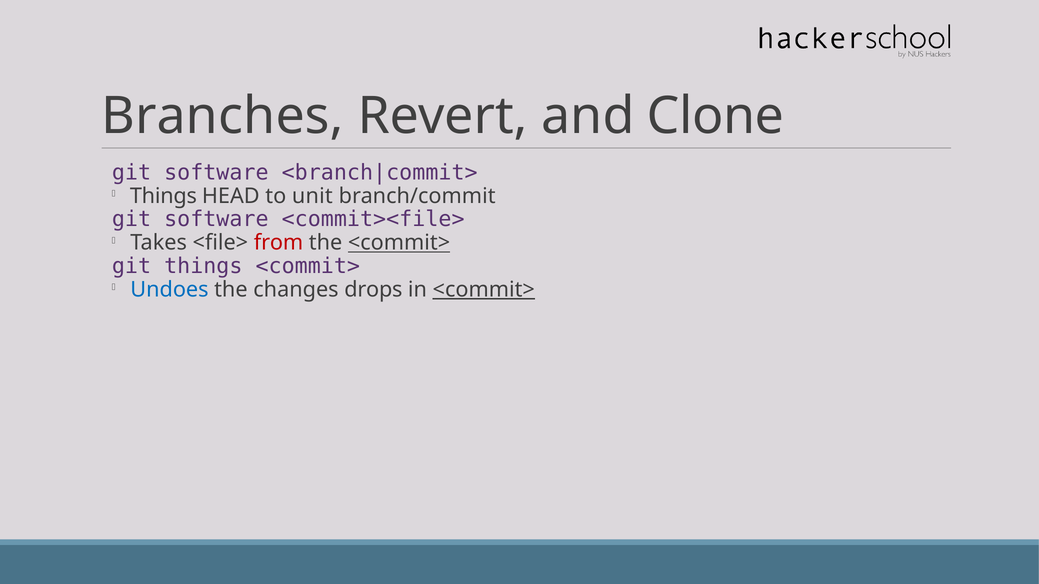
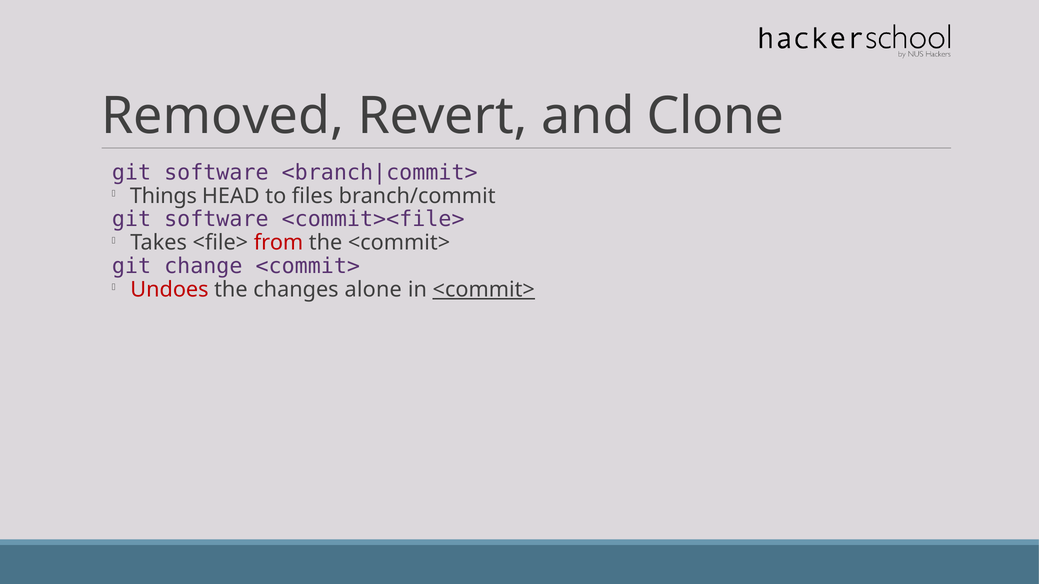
Branches: Branches -> Removed
unit: unit -> files
<commit> at (399, 243) underline: present -> none
git things: things -> change
Undoes colour: blue -> red
drops: drops -> alone
